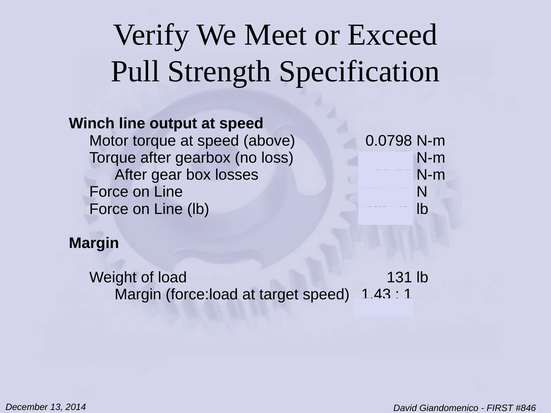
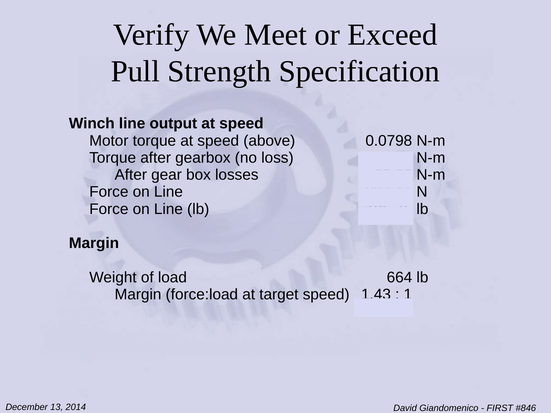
131: 131 -> 664
